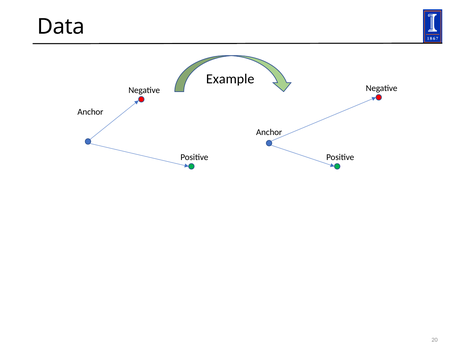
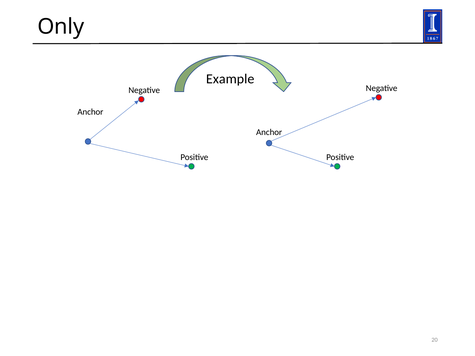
Data: Data -> Only
